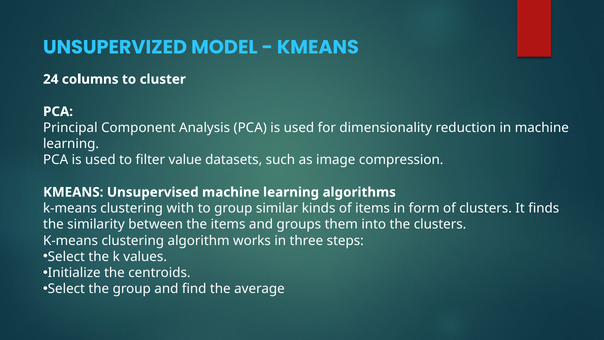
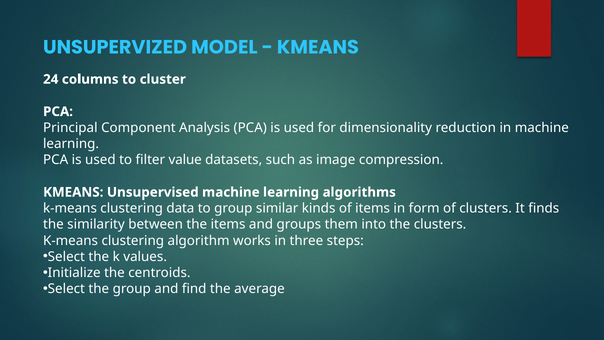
with: with -> data
